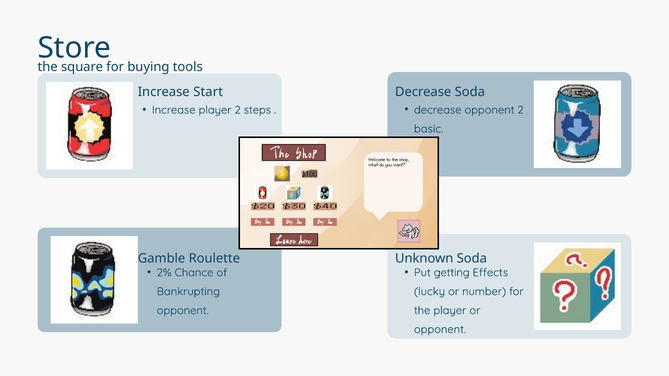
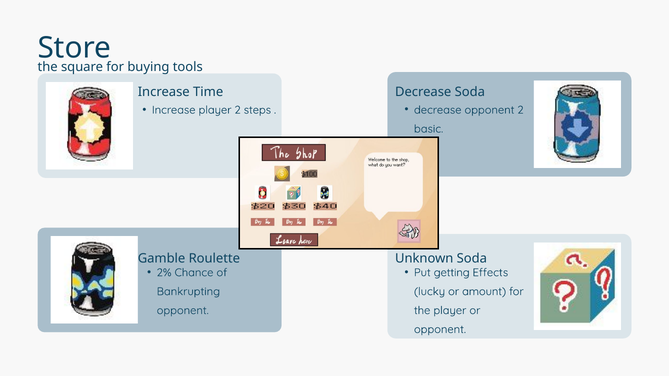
Start: Start -> Time
number: number -> amount
